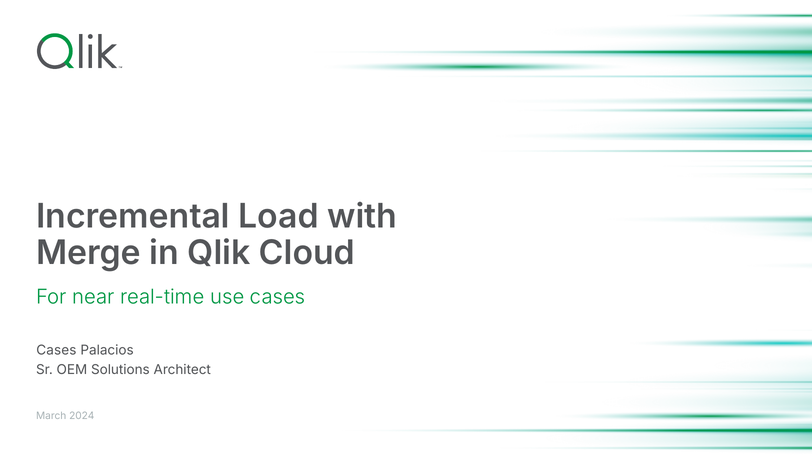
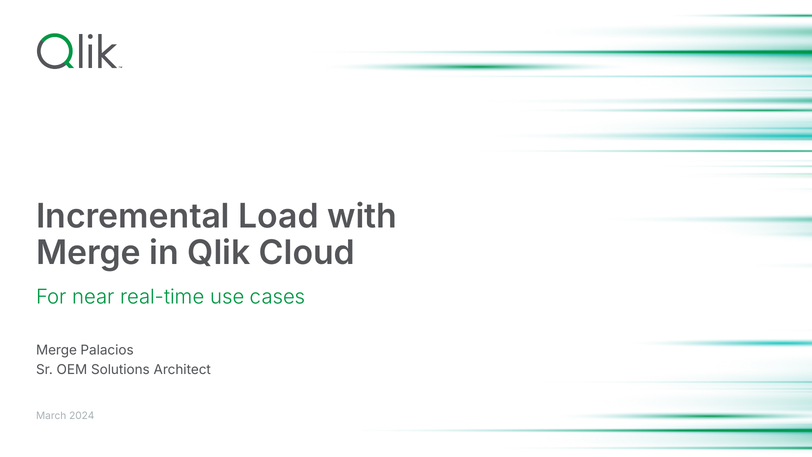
Cases at (56, 350): Cases -> Merge
